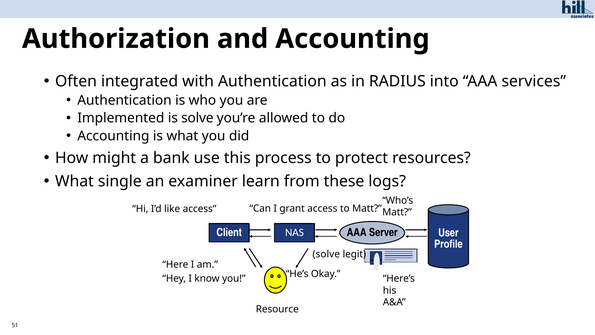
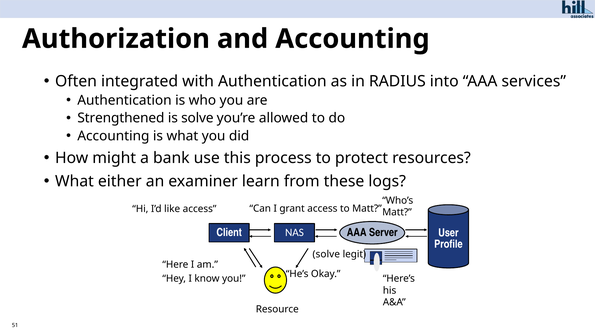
Implemented: Implemented -> Strengthened
single: single -> either
